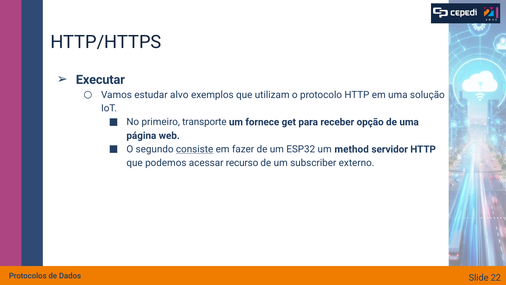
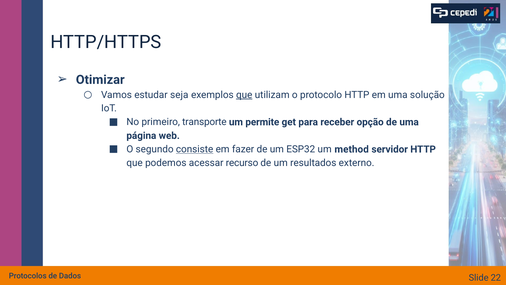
Executar: Executar -> Otimizar
alvo: alvo -> seja
que at (244, 95) underline: none -> present
fornece: fornece -> permite
subscriber: subscriber -> resultados
